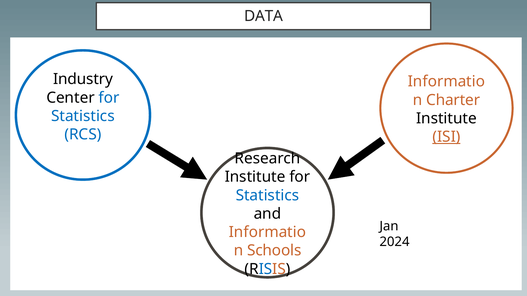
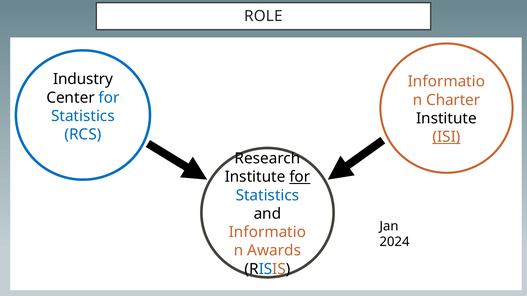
DATA: DATA -> ROLE
for at (300, 177) underline: none -> present
Schools: Schools -> Awards
